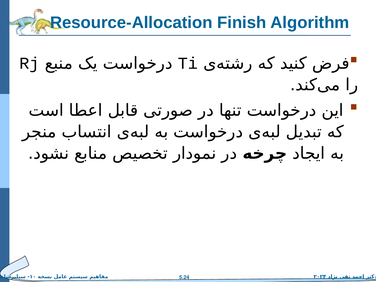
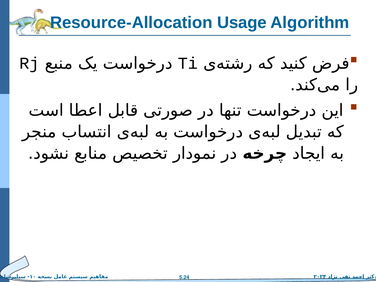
Finish: Finish -> Usage
